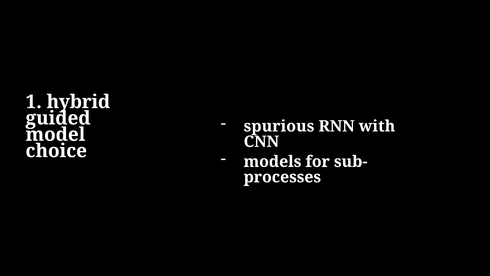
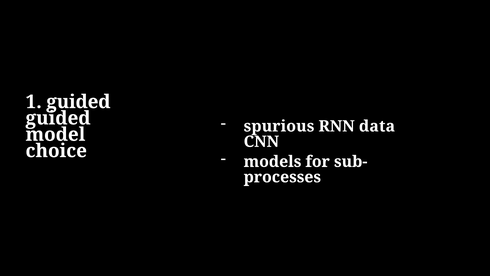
1 hybrid: hybrid -> guided
with: with -> data
